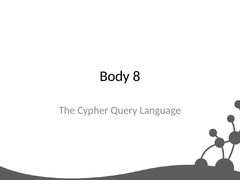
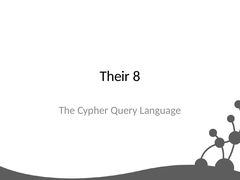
Body: Body -> Their
